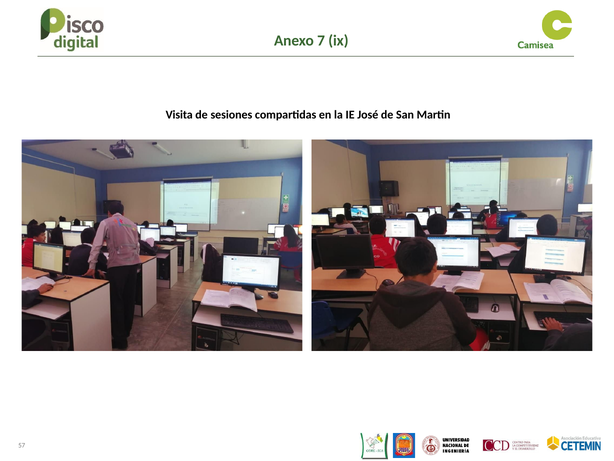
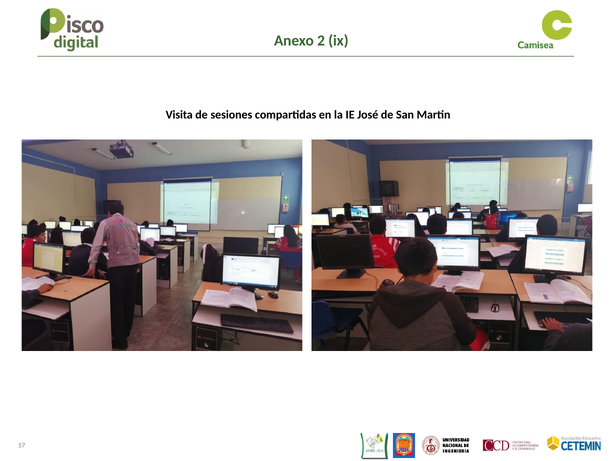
7: 7 -> 2
